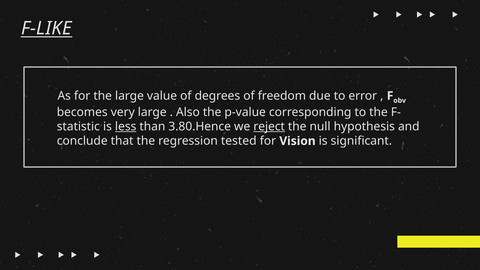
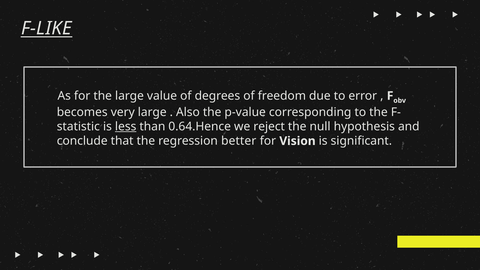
3.80.Hence: 3.80.Hence -> 0.64.Hence
reject underline: present -> none
tested: tested -> better
